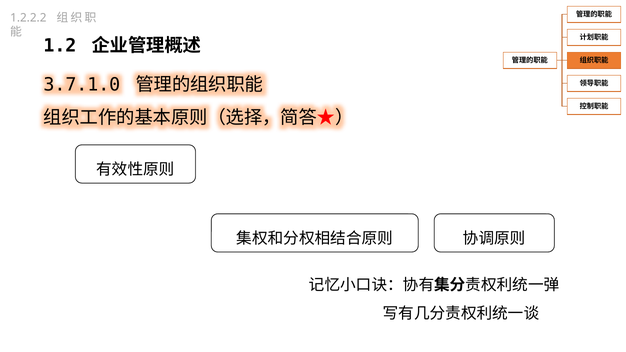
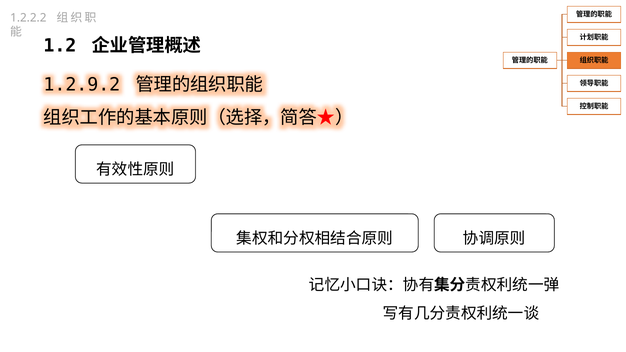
3.7.1.0: 3.7.1.0 -> 1.2.9.2
